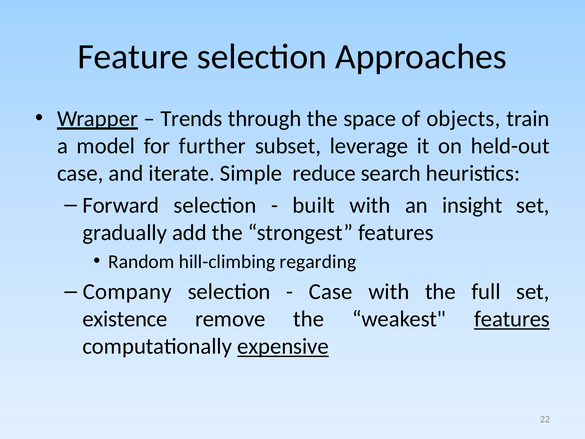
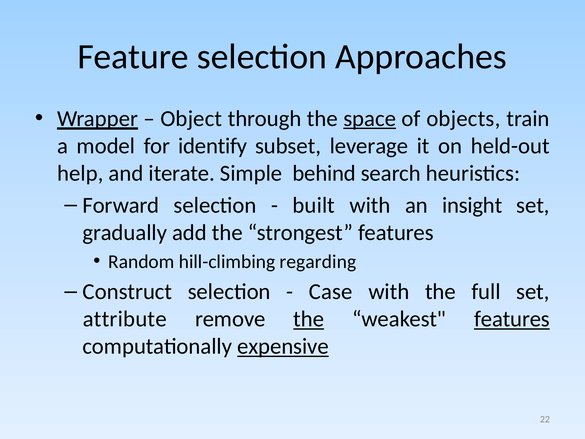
Trends: Trends -> Object
space underline: none -> present
further: further -> identify
case at (80, 173): case -> help
reduce: reduce -> behind
Company: Company -> Construct
existence: existence -> attribute
the at (309, 319) underline: none -> present
